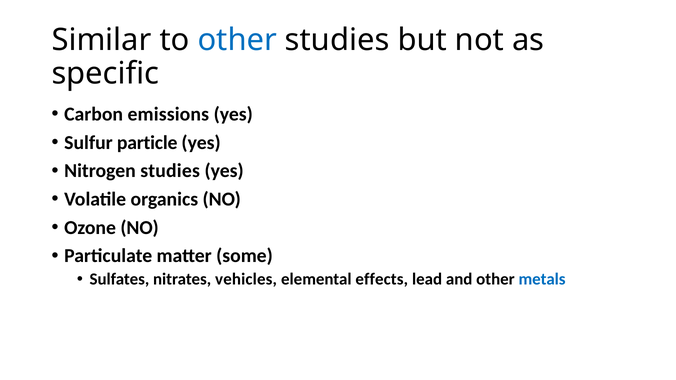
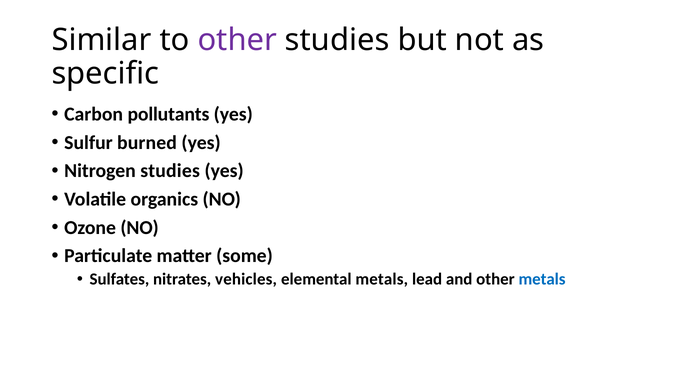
other at (237, 40) colour: blue -> purple
emissions: emissions -> pollutants
particle: particle -> burned
elemental effects: effects -> metals
